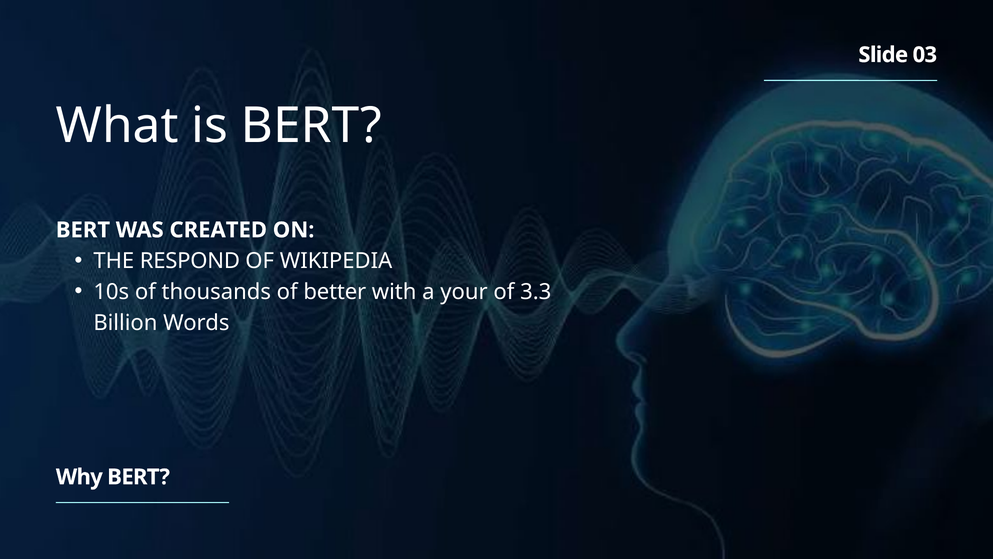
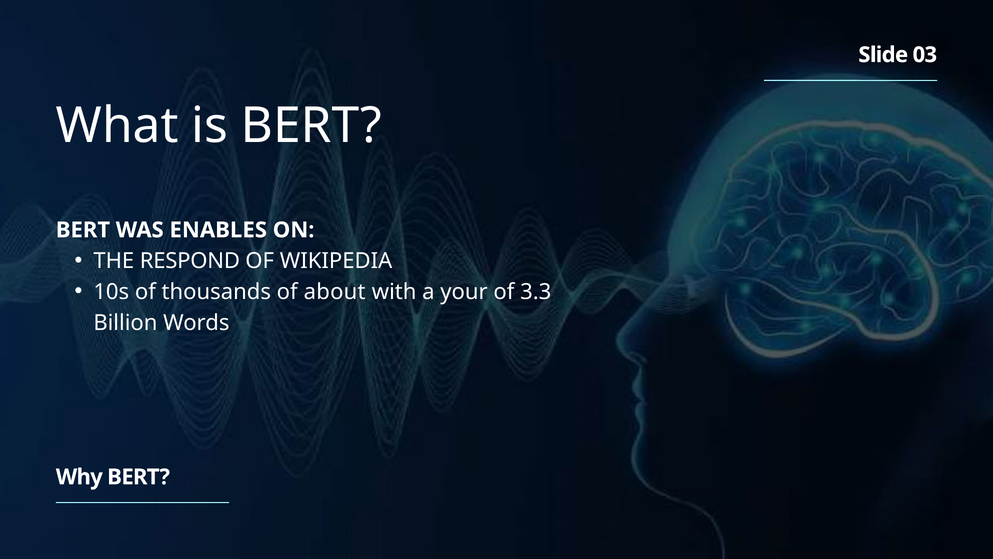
CREATED: CREATED -> ENABLES
better: better -> about
